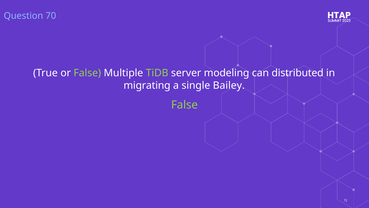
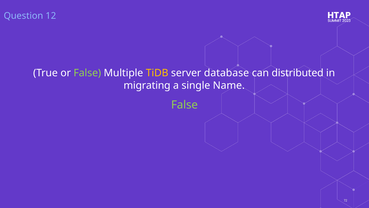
70: 70 -> 12
TiDB colour: light green -> yellow
modeling: modeling -> database
Bailey: Bailey -> Name
